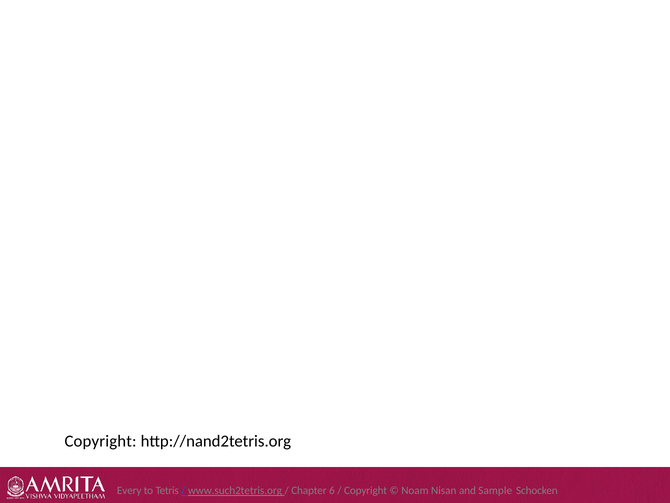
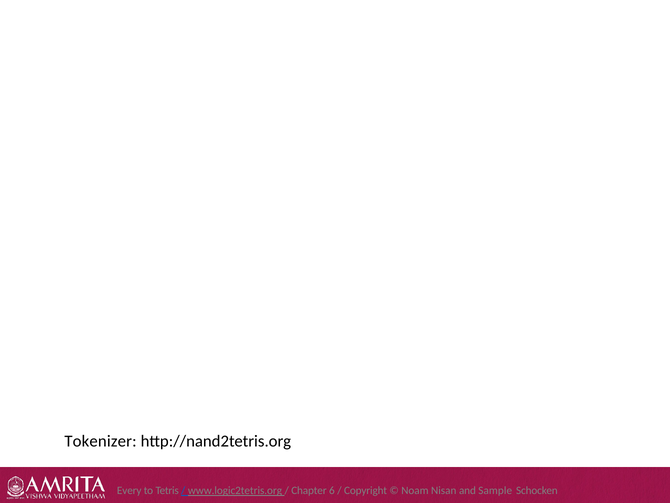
Copyright at (101, 441): Copyright -> Tokenizer
www.such2tetris.org: www.such2tetris.org -> www.logic2tetris.org
